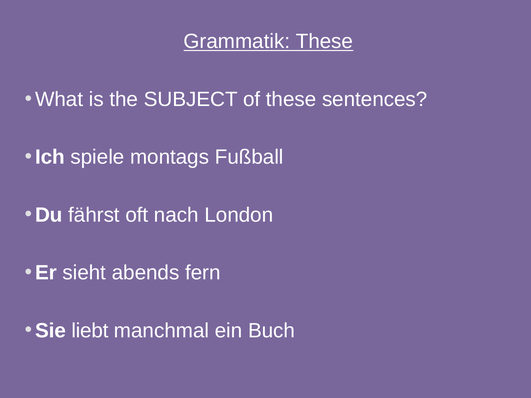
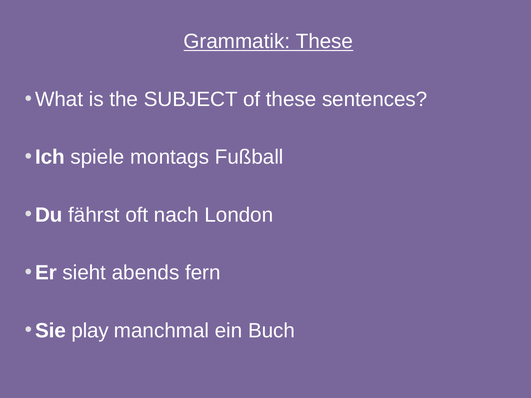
liebt: liebt -> play
